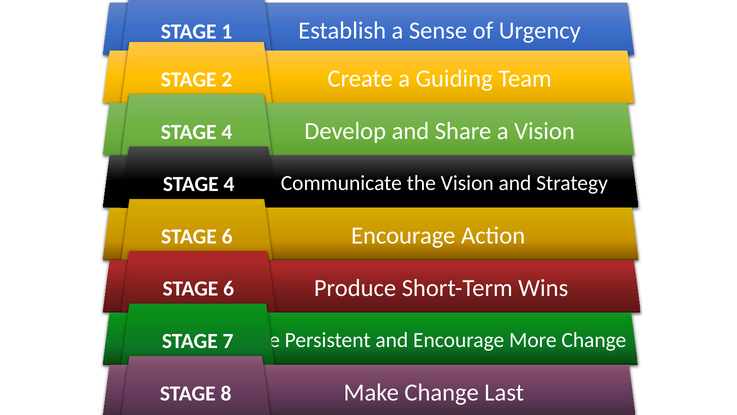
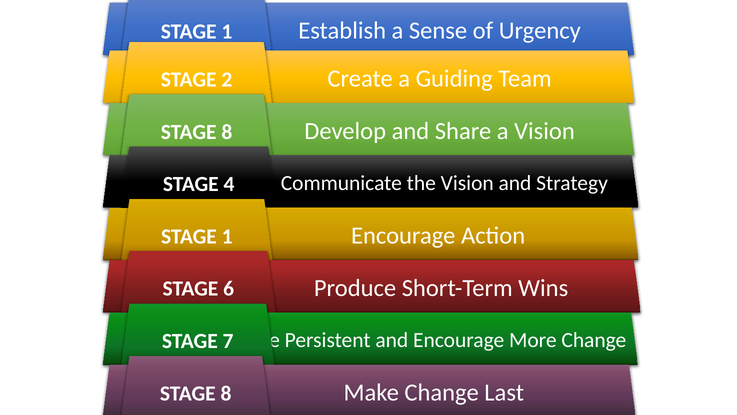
4 at (227, 132): 4 -> 8
6 at (227, 237): 6 -> 1
